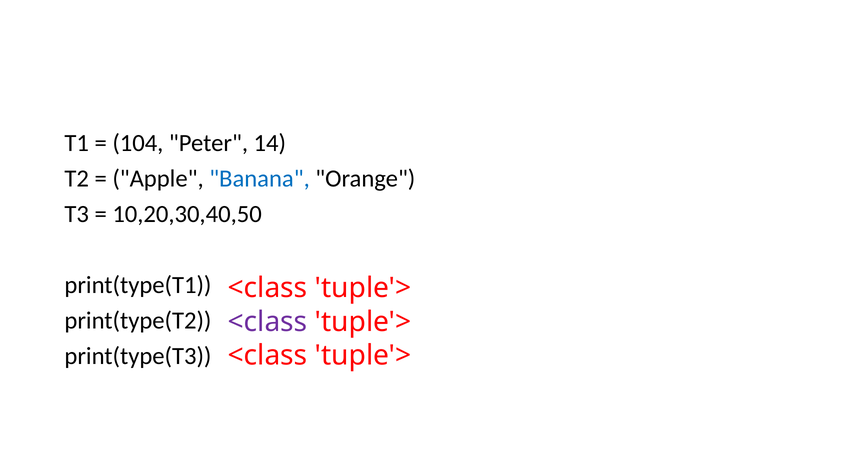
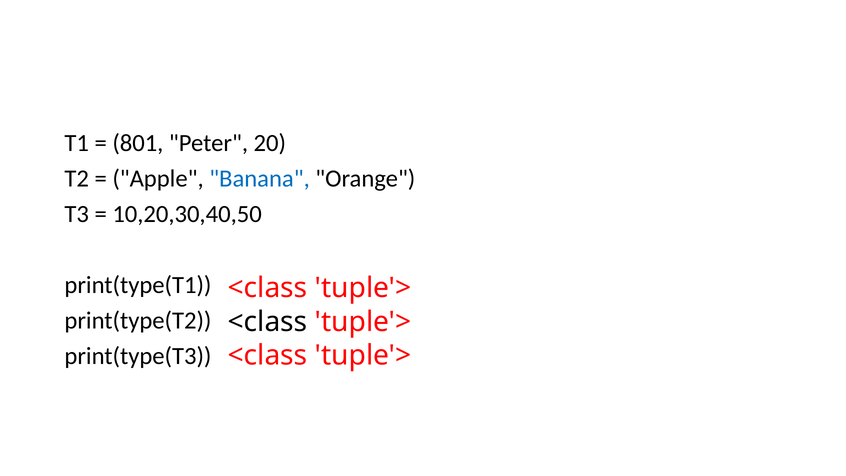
104: 104 -> 801
14: 14 -> 20
<class at (268, 322) colour: purple -> black
